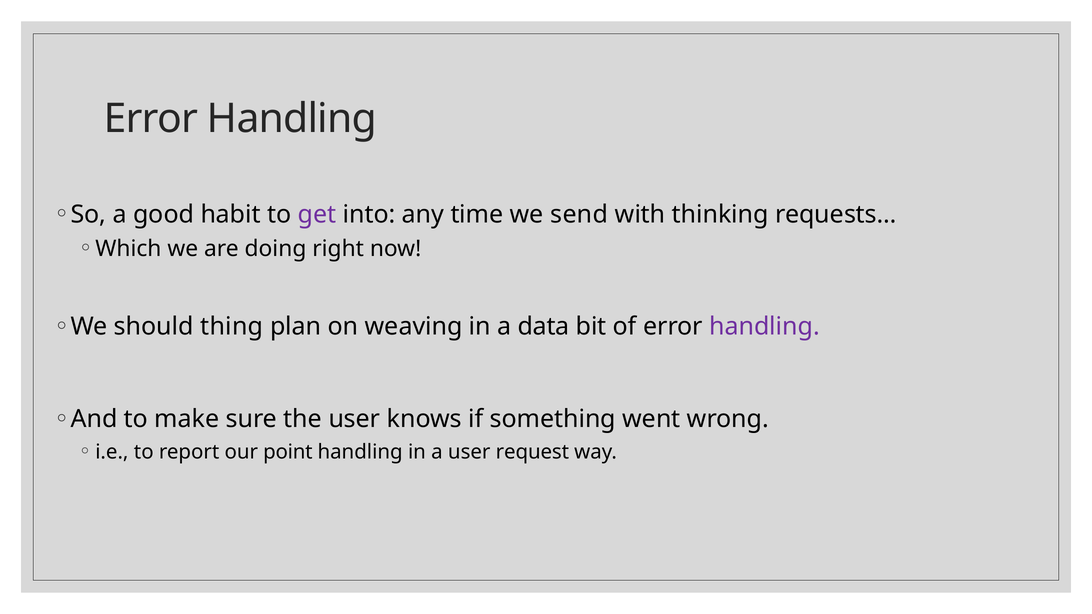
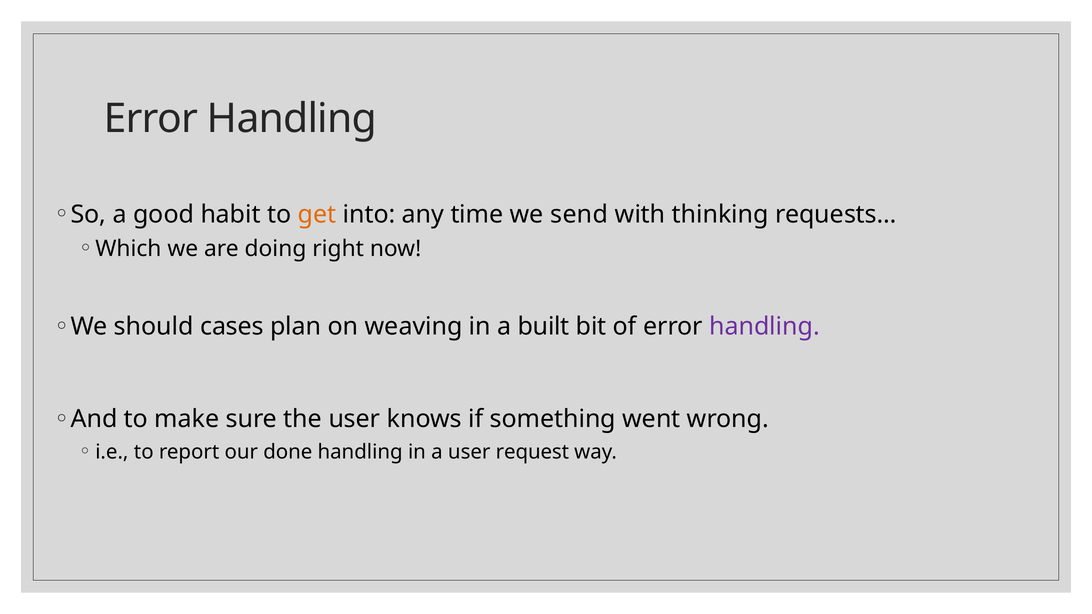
get colour: purple -> orange
thing: thing -> cases
data: data -> built
point: point -> done
